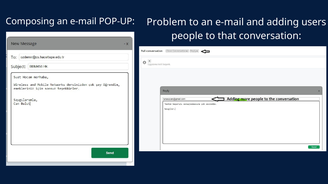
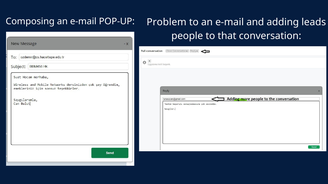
users: users -> leads
